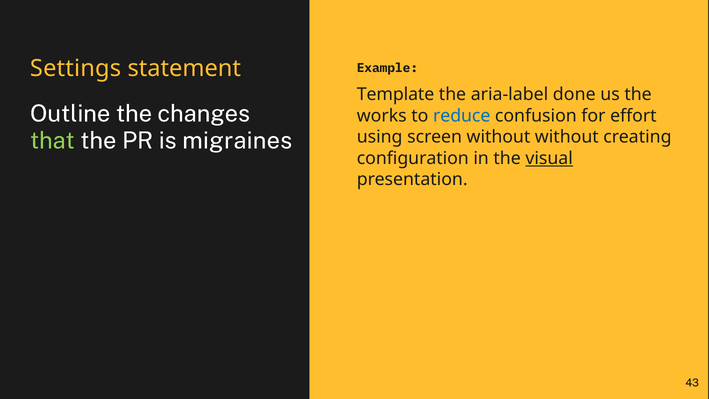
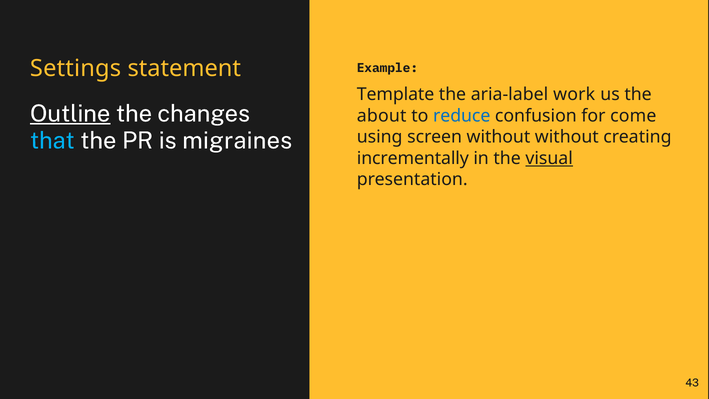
done: done -> work
Outline underline: none -> present
works: works -> about
effort: effort -> come
that colour: light green -> light blue
configuration: configuration -> incrementally
